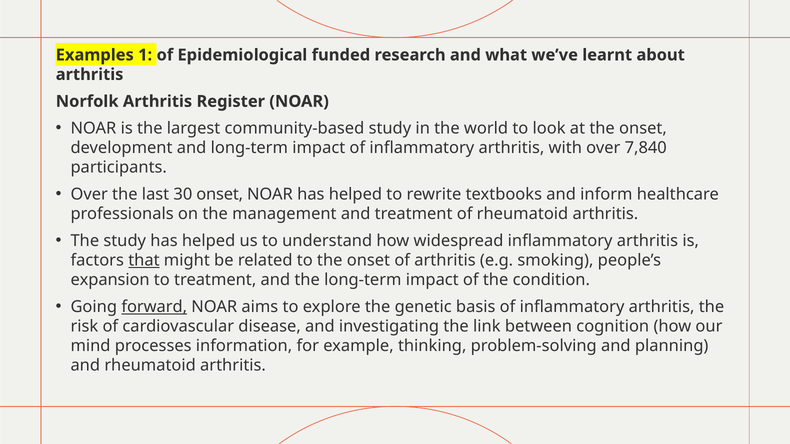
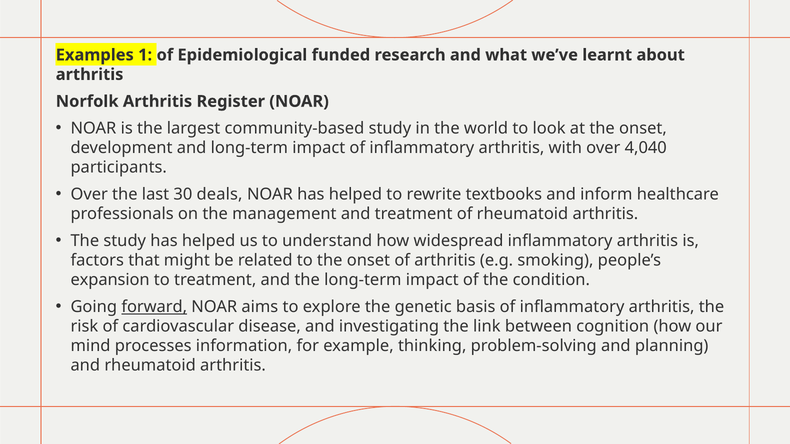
7,840: 7,840 -> 4,040
30 onset: onset -> deals
that underline: present -> none
